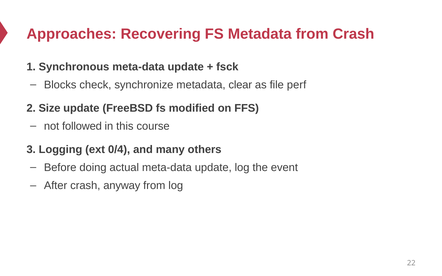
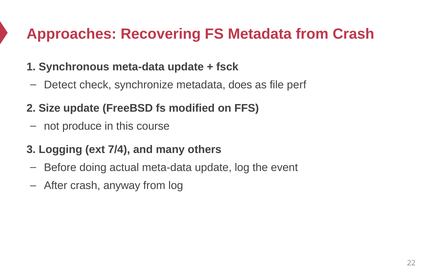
Blocks: Blocks -> Detect
clear: clear -> does
followed: followed -> produce
0/4: 0/4 -> 7/4
